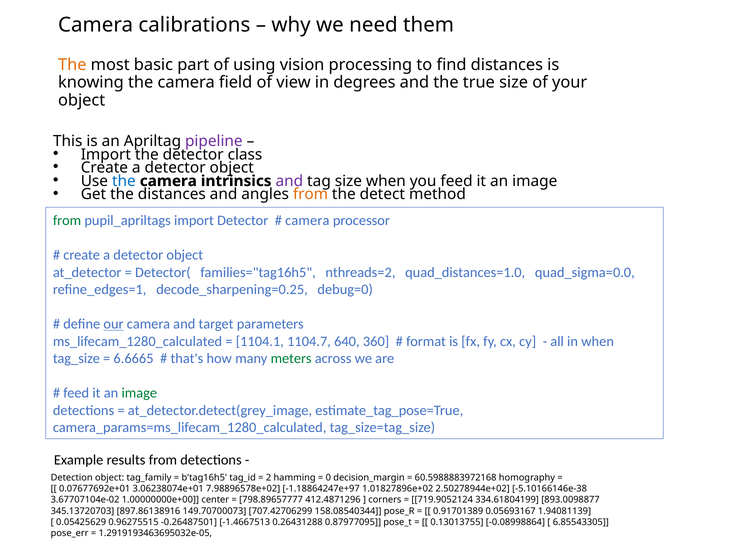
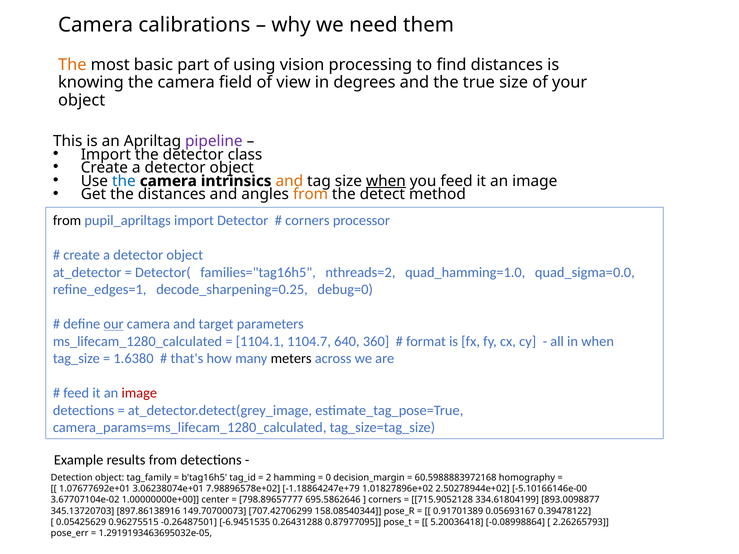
and at (289, 181) colour: purple -> orange
when at (386, 181) underline: none -> present
from at (67, 221) colour: green -> black
camera at (307, 221): camera -> corners
quad_distances=1.0: quad_distances=1.0 -> quad_hamming=1.0
6.6665: 6.6665 -> 1.6380
meters colour: green -> black
image at (139, 393) colour: green -> red
0.07677692e+01: 0.07677692e+01 -> 1.07677692e+01
-1.18864247e+97: -1.18864247e+97 -> -1.18864247e+79
-5.10166146e-38: -5.10166146e-38 -> -5.10166146e-00
412.4871296: 412.4871296 -> 695.5862646
719.9052124: 719.9052124 -> 715.9052128
1.94081139: 1.94081139 -> 0.39478122
-1.4667513: -1.4667513 -> -6.9451535
0.13013755: 0.13013755 -> 5.20036418
6.85543305: 6.85543305 -> 2.26265793
